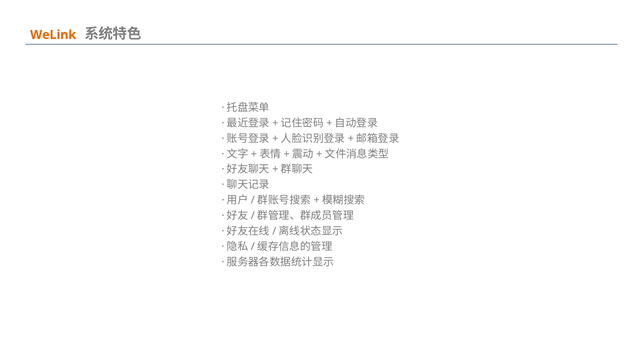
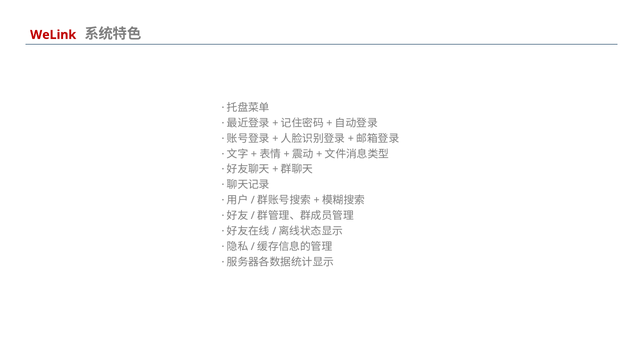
WeLink colour: orange -> red
